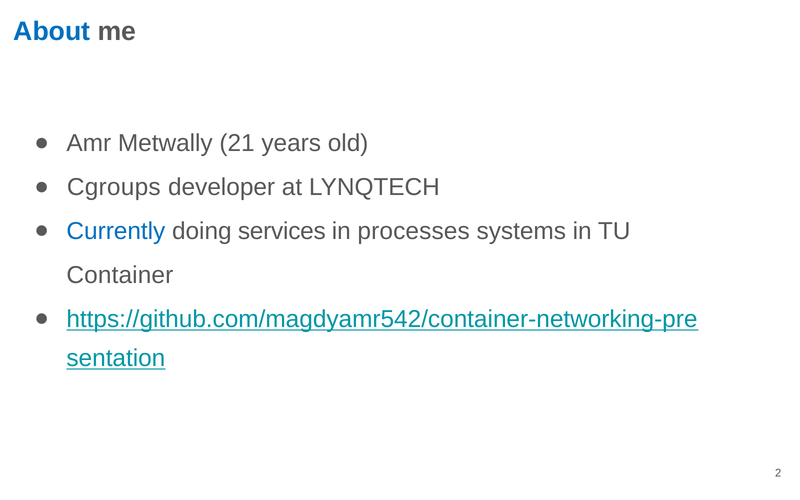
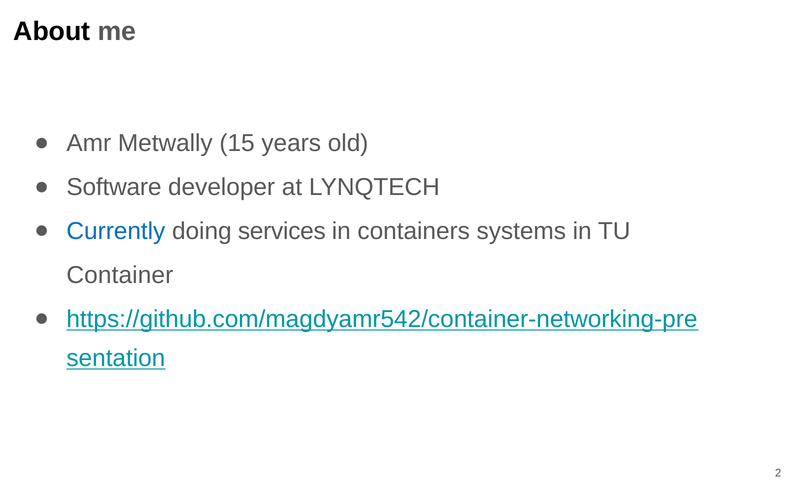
About colour: blue -> black
21: 21 -> 15
Cgroups: Cgroups -> Software
processes: processes -> containers
